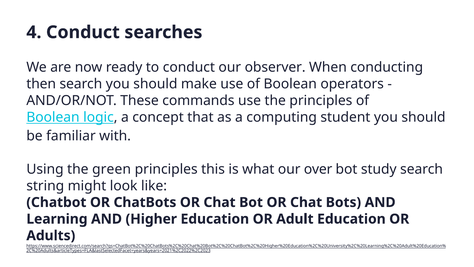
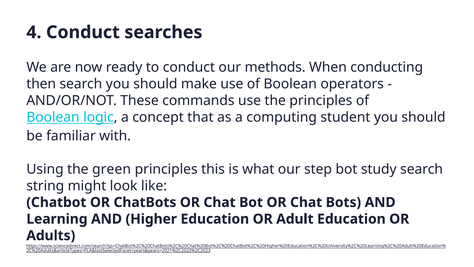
observer: observer -> methods
over: over -> step
